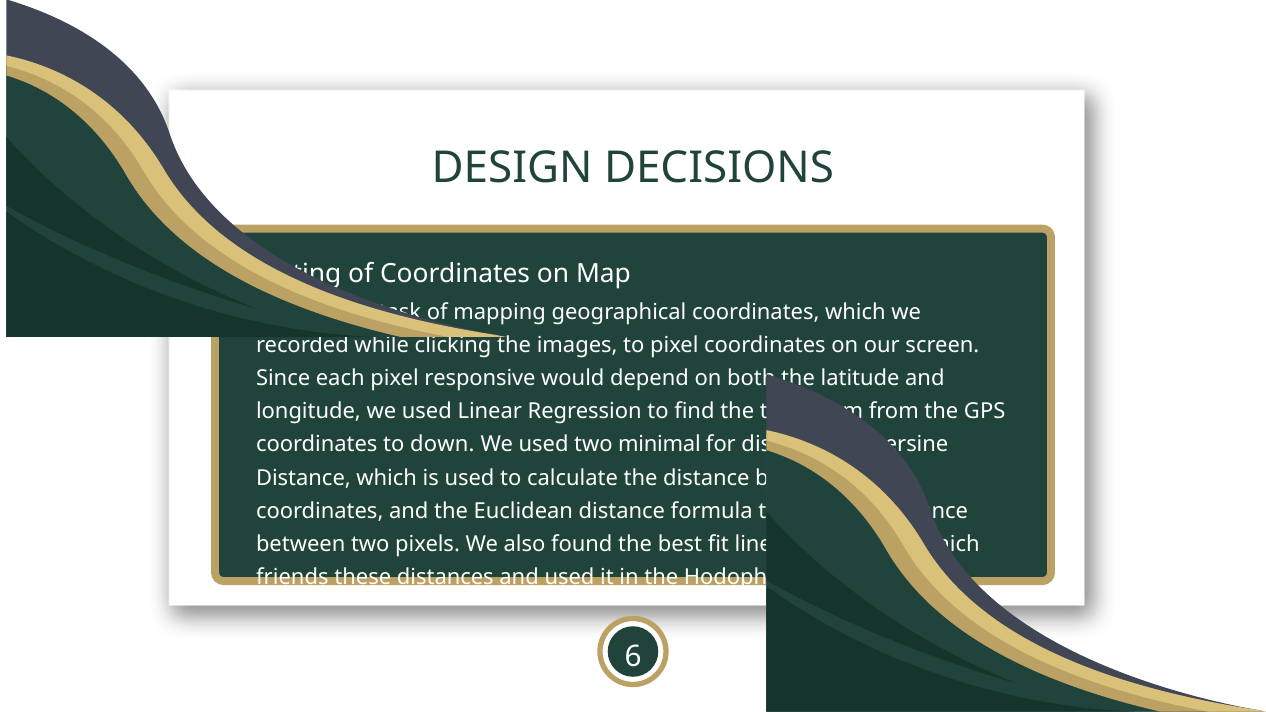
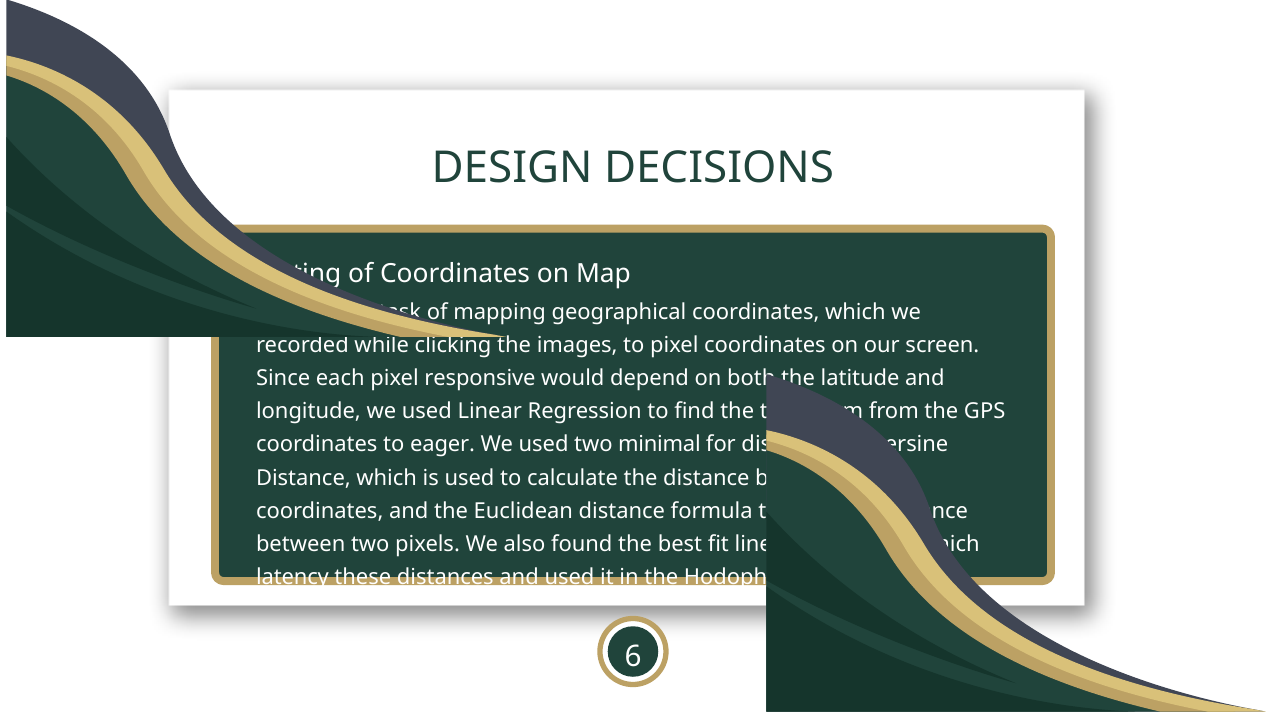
down: down -> eager
friends: friends -> latency
